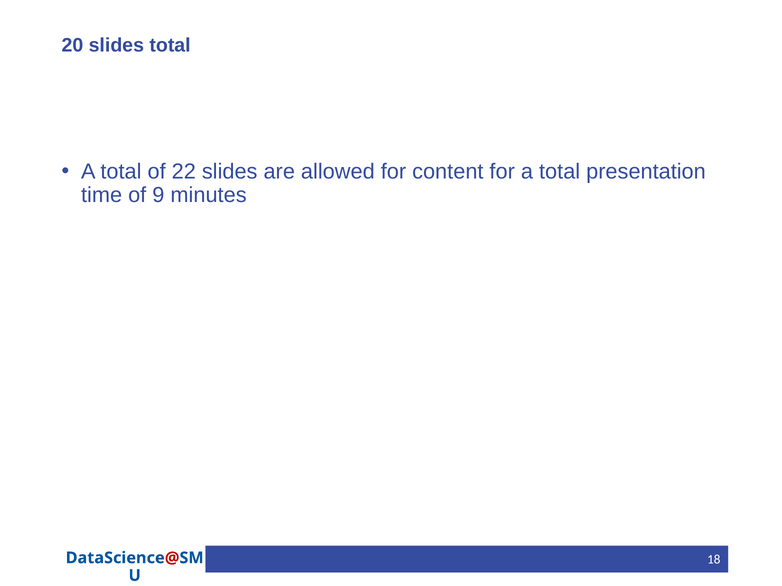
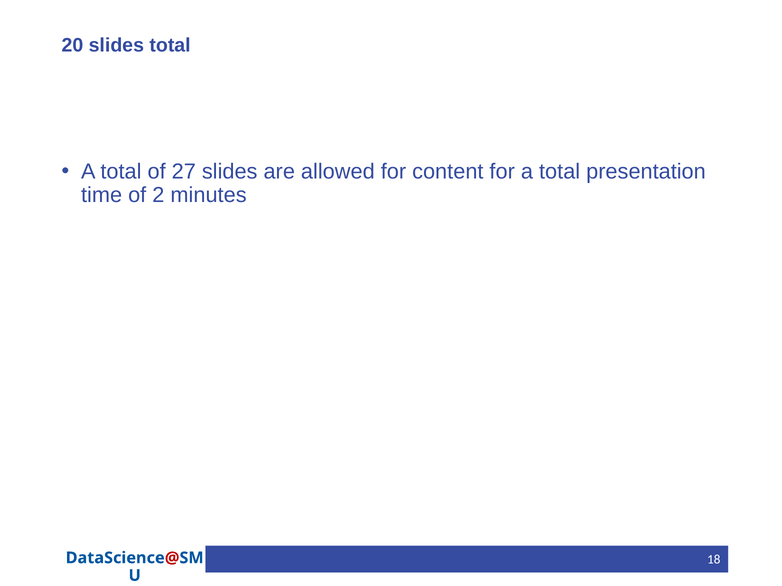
22: 22 -> 27
9: 9 -> 2
